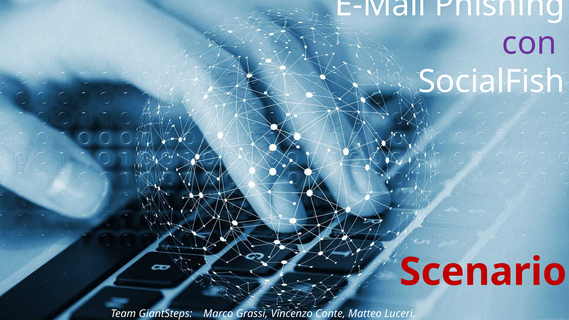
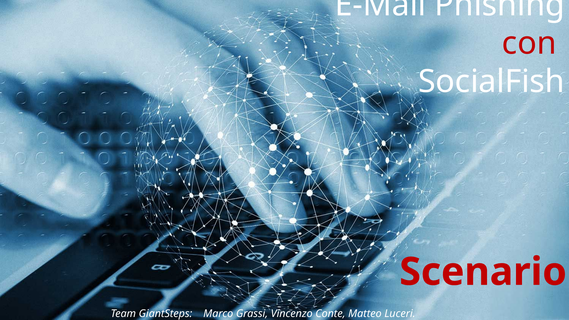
con colour: purple -> red
